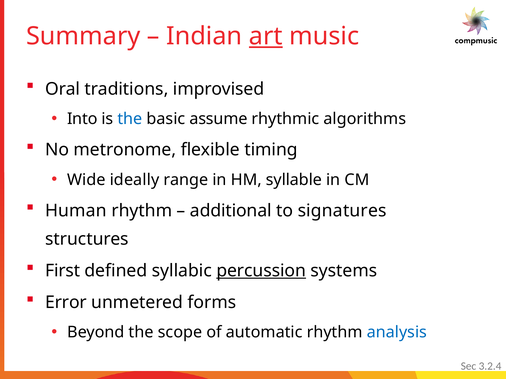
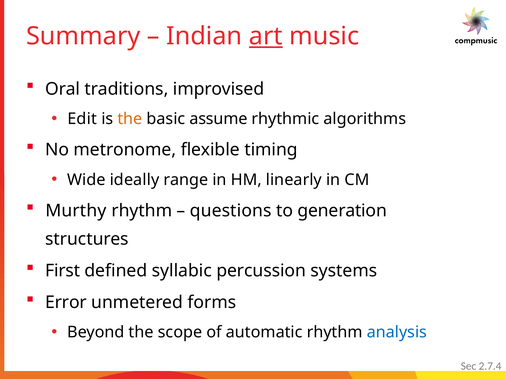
Into: Into -> Edit
the at (130, 119) colour: blue -> orange
syllable: syllable -> linearly
Human: Human -> Murthy
additional: additional -> questions
signatures: signatures -> generation
percussion underline: present -> none
3.2.4: 3.2.4 -> 2.7.4
